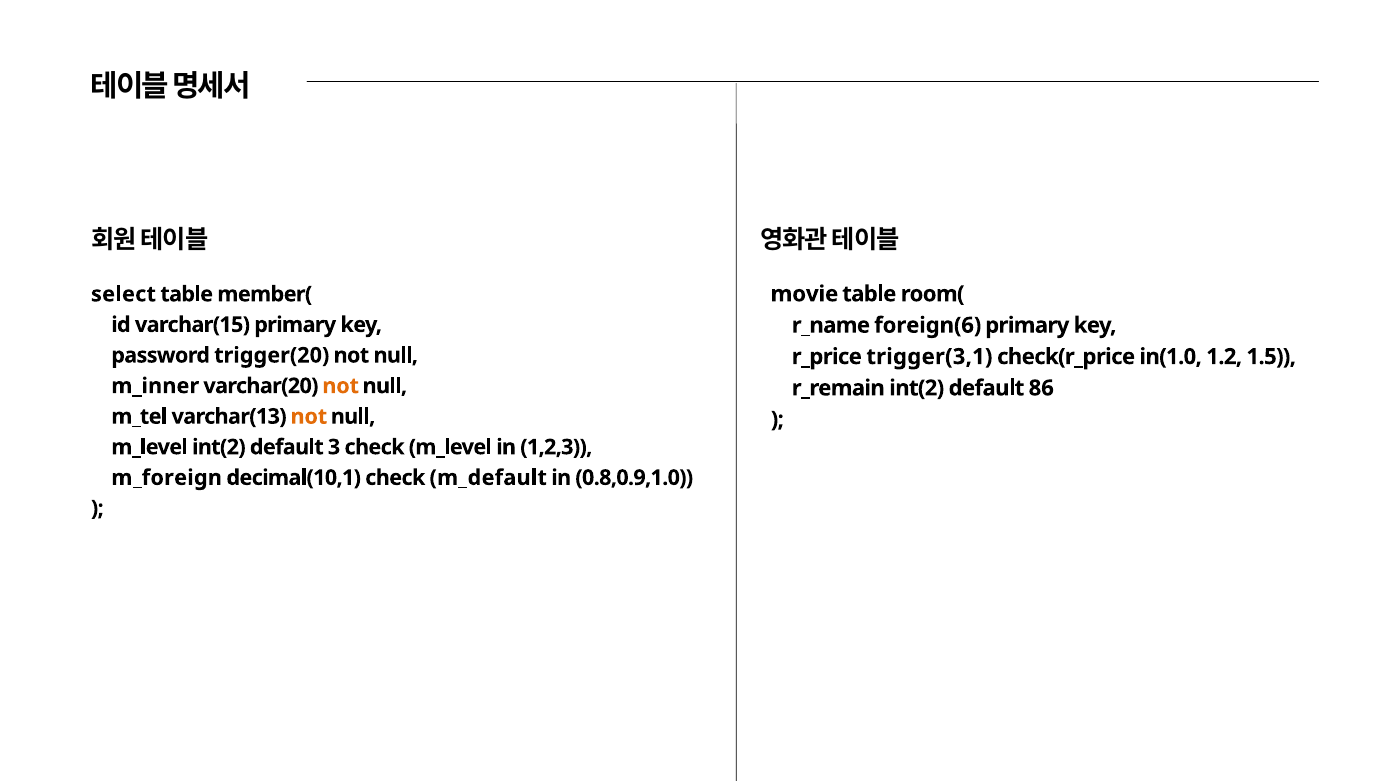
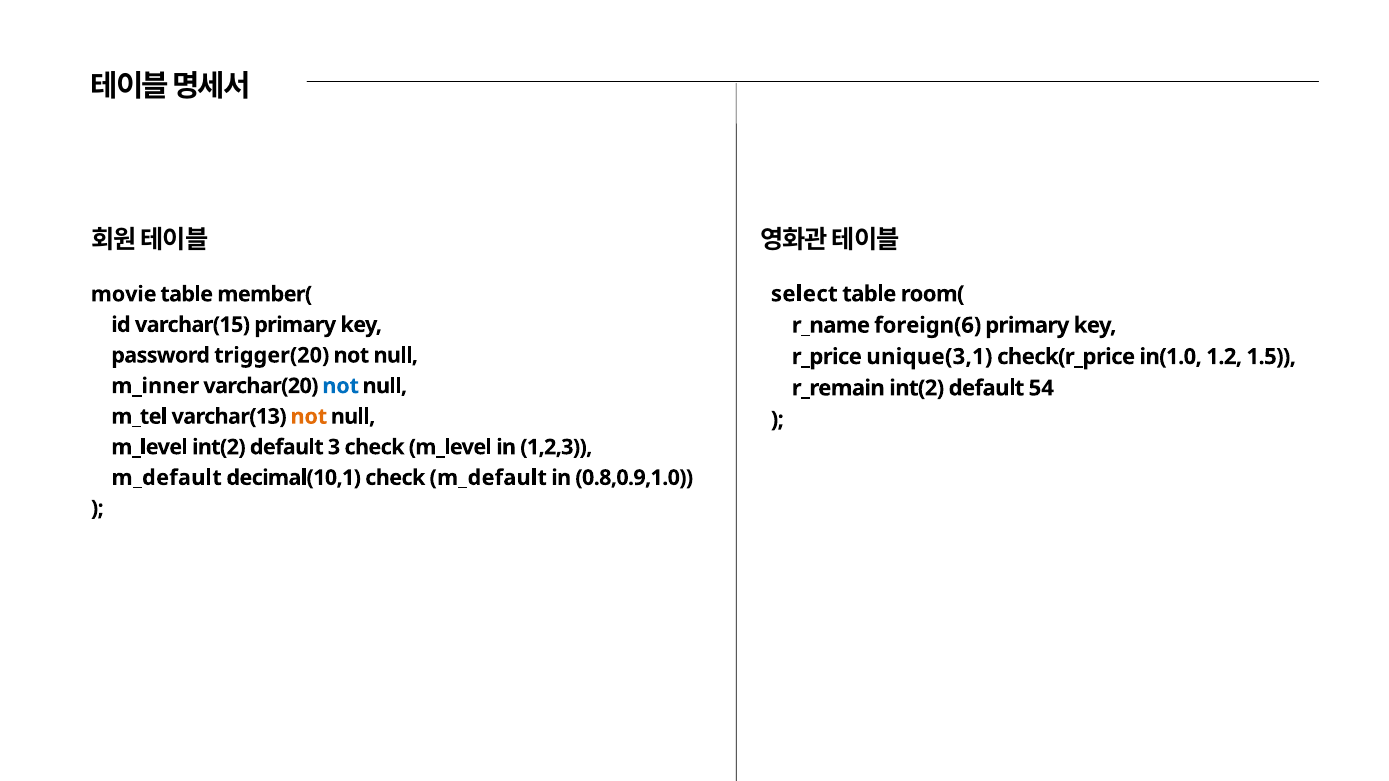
movie: movie -> select
select: select -> movie
trigger(3,1: trigger(3,1 -> unique(3,1
not at (341, 386) colour: orange -> blue
86: 86 -> 54
m_foreign at (167, 478): m_foreign -> m_default
